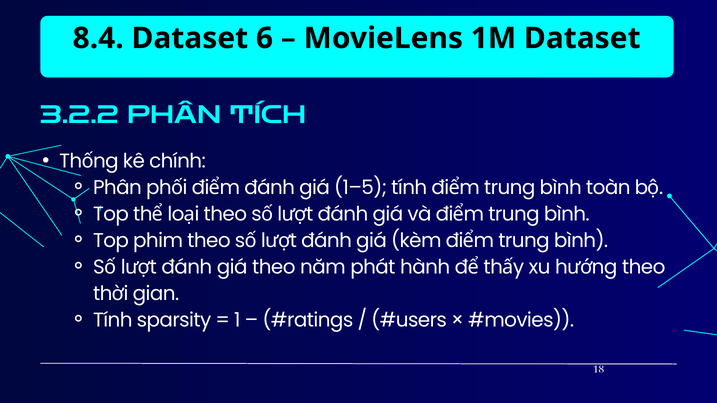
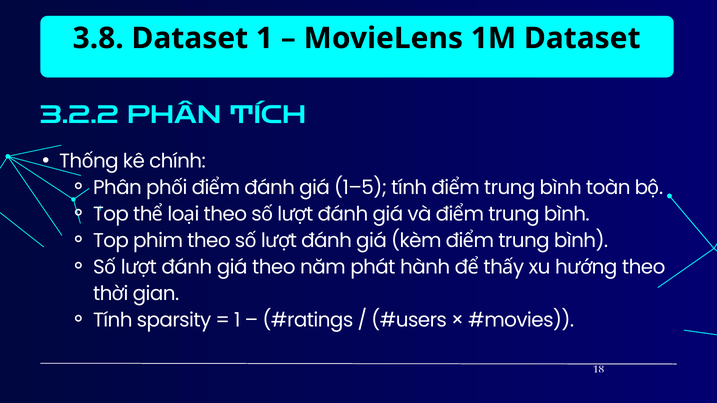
8.4: 8.4 -> 3.8
Dataset 6: 6 -> 1
